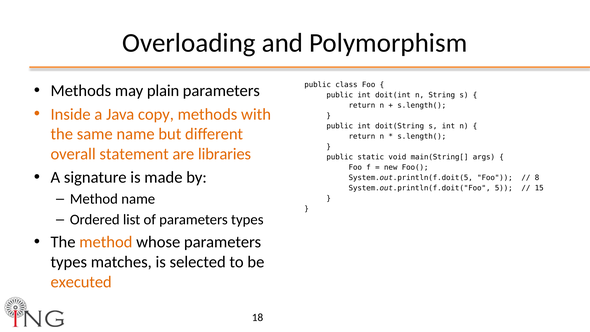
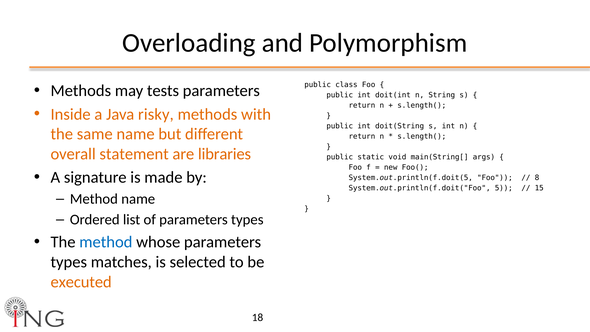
plain: plain -> tests
copy: copy -> risky
method at (106, 242) colour: orange -> blue
